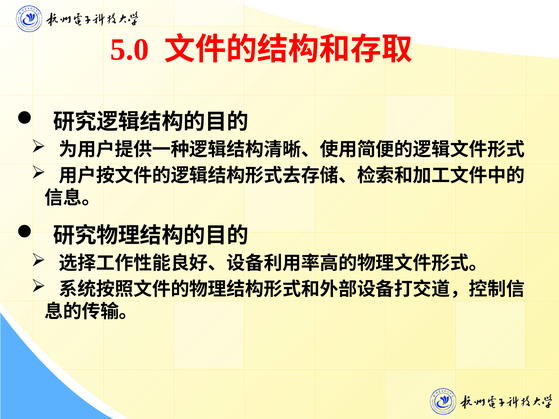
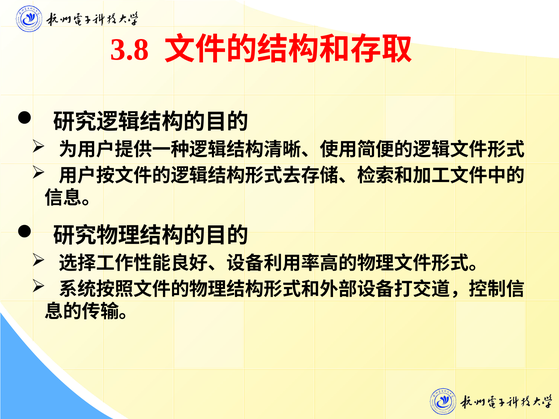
5.0: 5.0 -> 3.8
